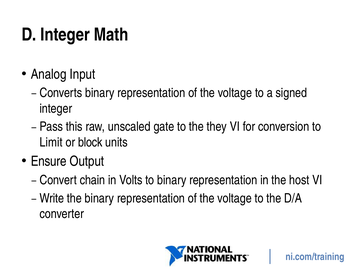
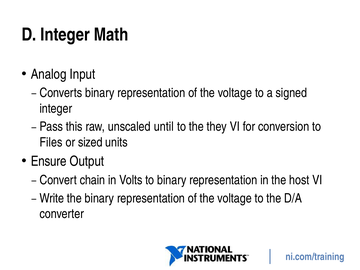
gate: gate -> until
Limit: Limit -> Files
block: block -> sized
